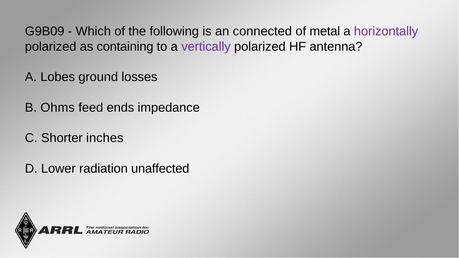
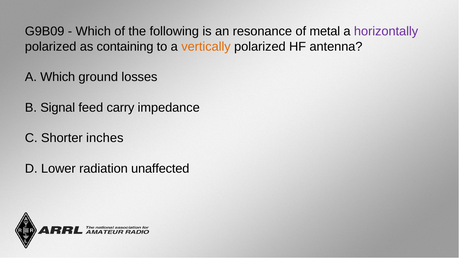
connected: connected -> resonance
vertically colour: purple -> orange
A Lobes: Lobes -> Which
Ohms: Ohms -> Signal
ends: ends -> carry
